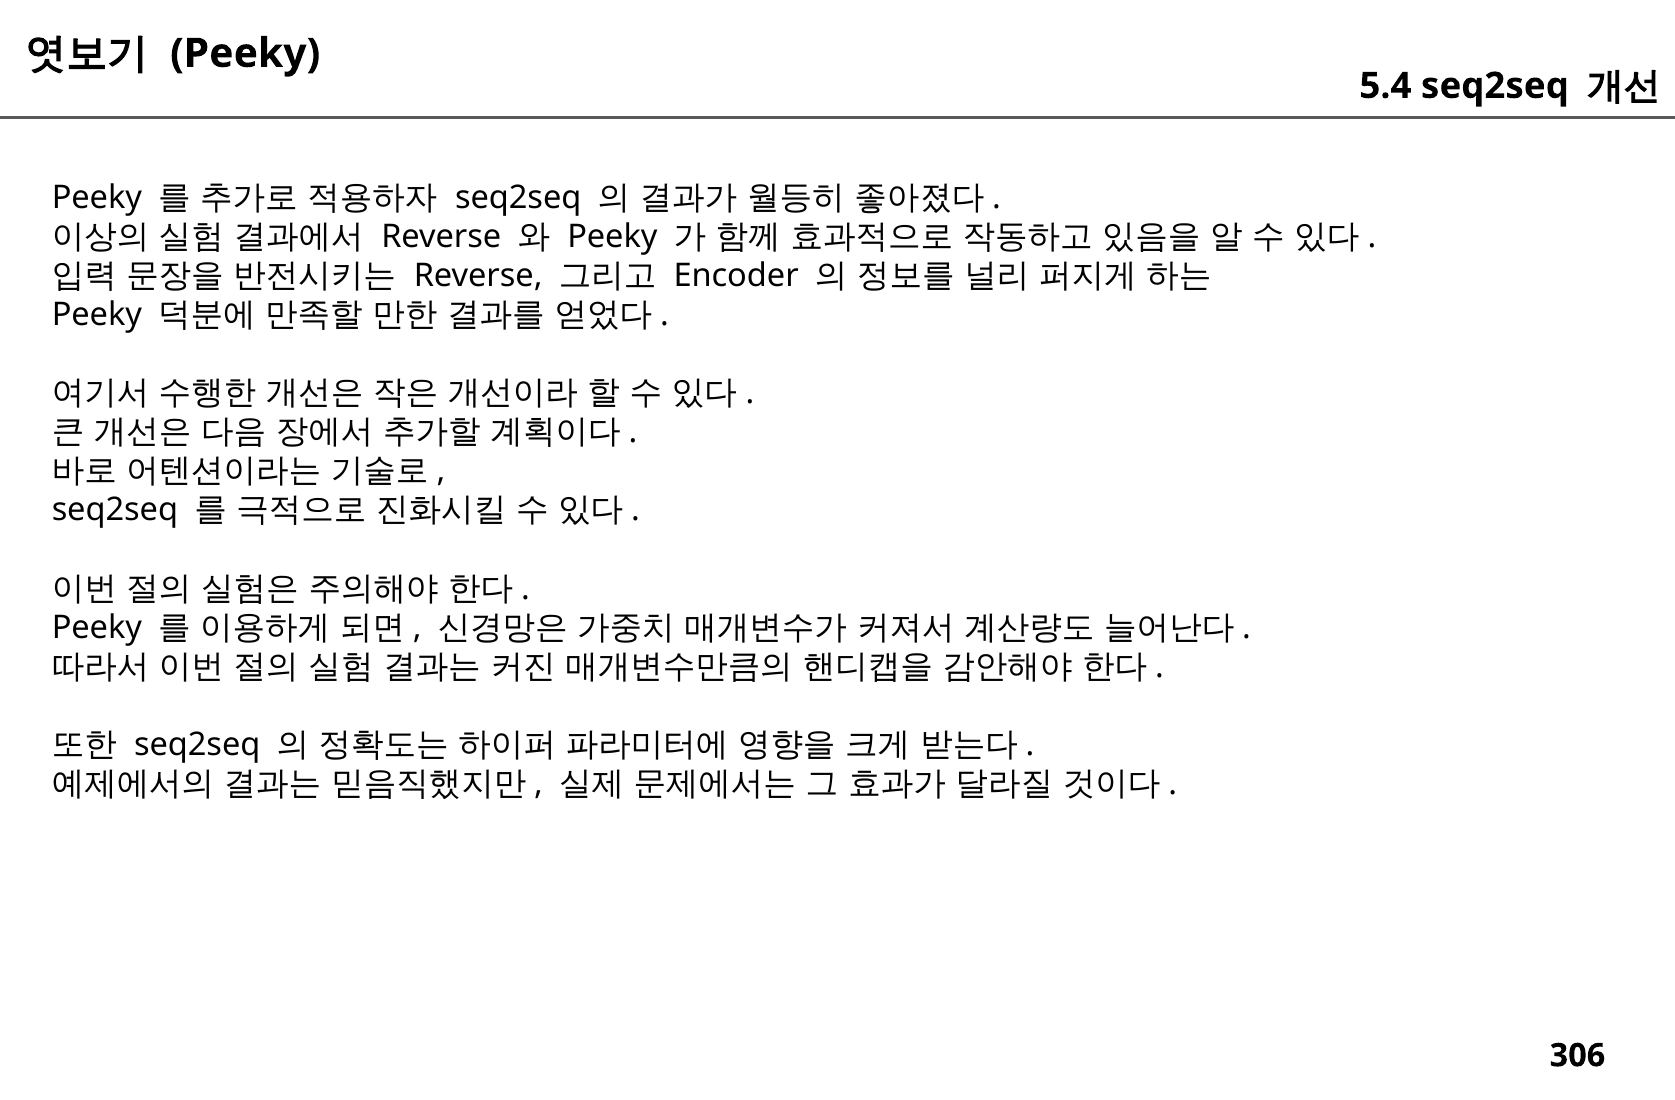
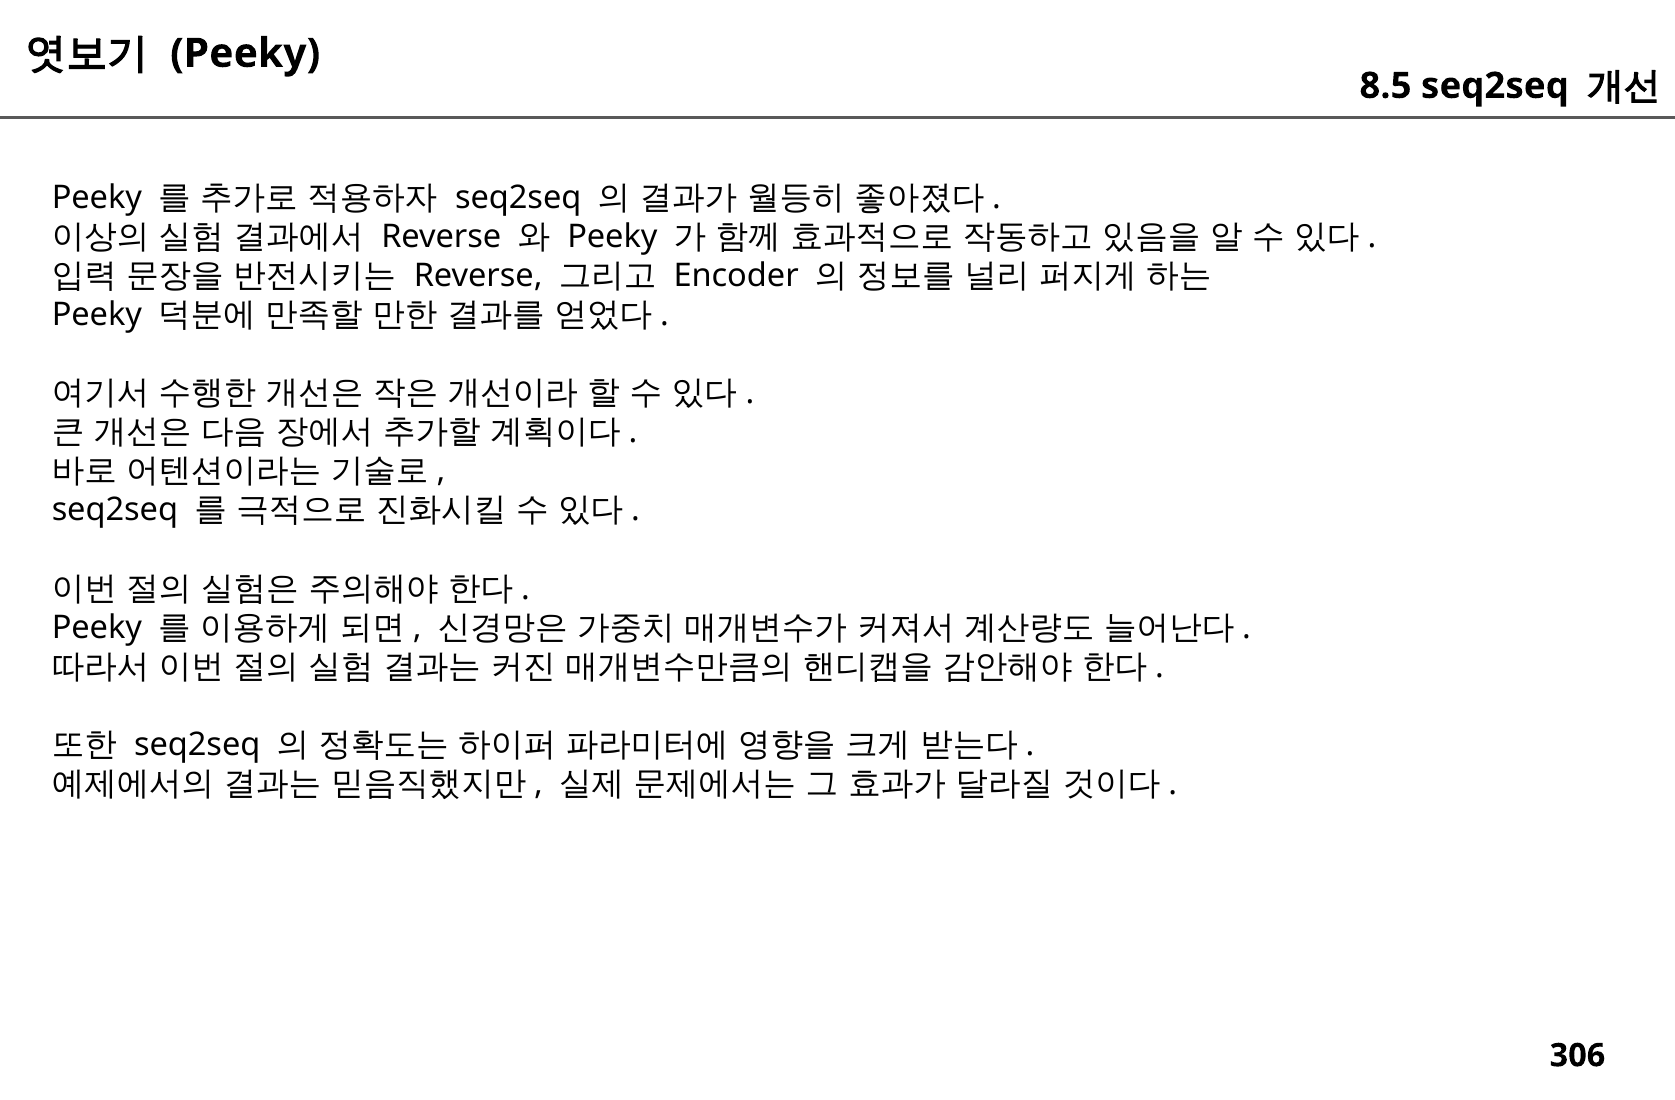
5.4: 5.4 -> 8.5
